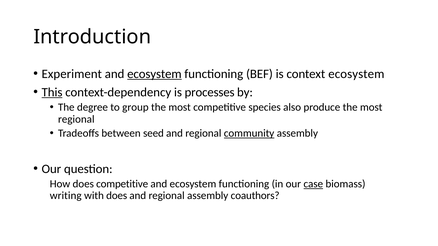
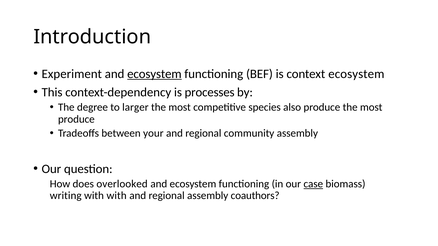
This underline: present -> none
group: group -> larger
regional at (76, 119): regional -> produce
seed: seed -> your
community underline: present -> none
does competitive: competitive -> overlooked
with does: does -> with
